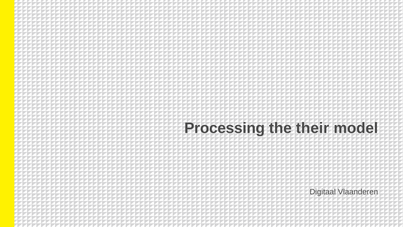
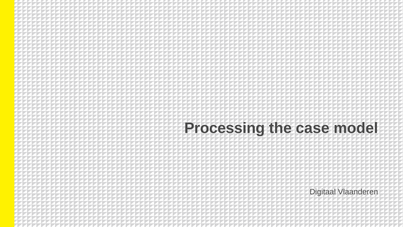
their: their -> case
